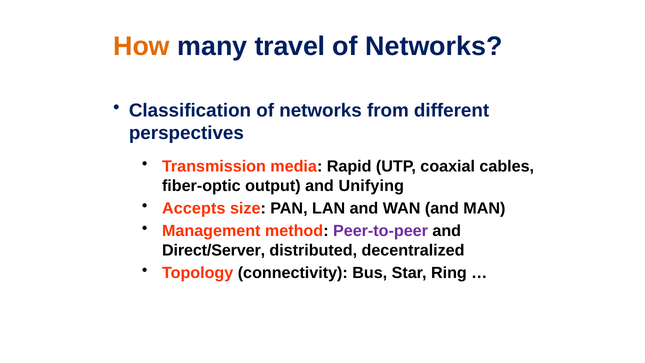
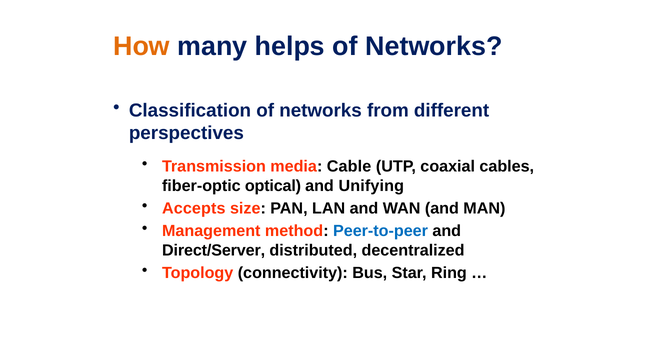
travel: travel -> helps
Rapid: Rapid -> Cable
output: output -> optical
Peer-to-peer colour: purple -> blue
